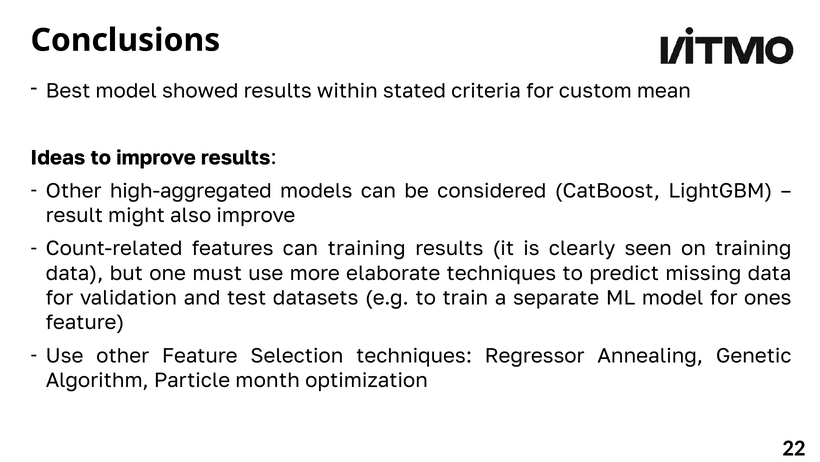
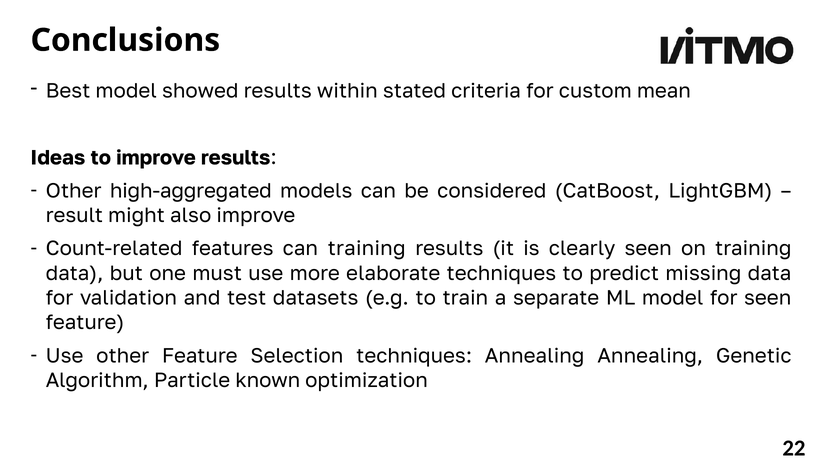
for ones: ones -> seen
techniques Regressor: Regressor -> Annealing
month: month -> known
